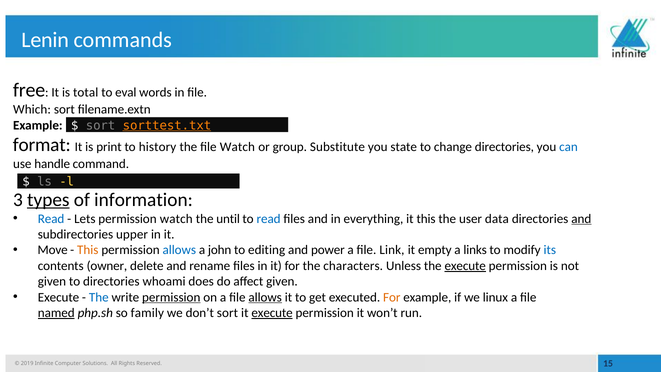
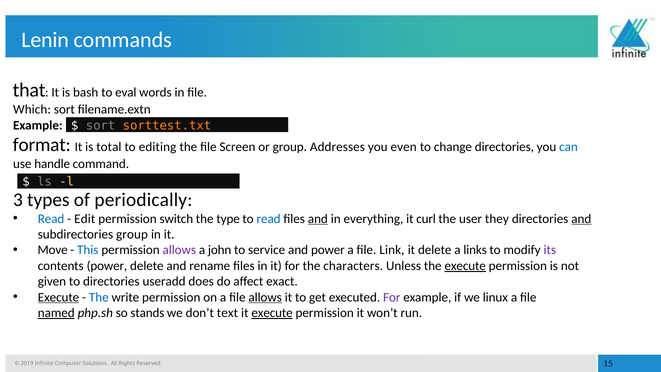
free: free -> that
total: total -> bash
sorttest.txt underline: present -> none
print: print -> total
history: history -> editing
file Watch: Watch -> Screen
Substitute: Substitute -> Addresses
state: state -> even
types underline: present -> none
information: information -> periodically
Lets: Lets -> Edit
permission watch: watch -> switch
until: until -> type
and at (318, 219) underline: none -> present
it this: this -> curl
data: data -> they
subdirectories upper: upper -> group
This at (88, 250) colour: orange -> blue
allows at (179, 250) colour: blue -> purple
editing: editing -> service
it empty: empty -> delete
its colour: blue -> purple
contents owner: owner -> power
whoami: whoami -> useradd
affect given: given -> exact
Execute at (59, 297) underline: none -> present
permission at (171, 297) underline: present -> none
For at (392, 297) colour: orange -> purple
family: family -> stands
don’t sort: sort -> text
